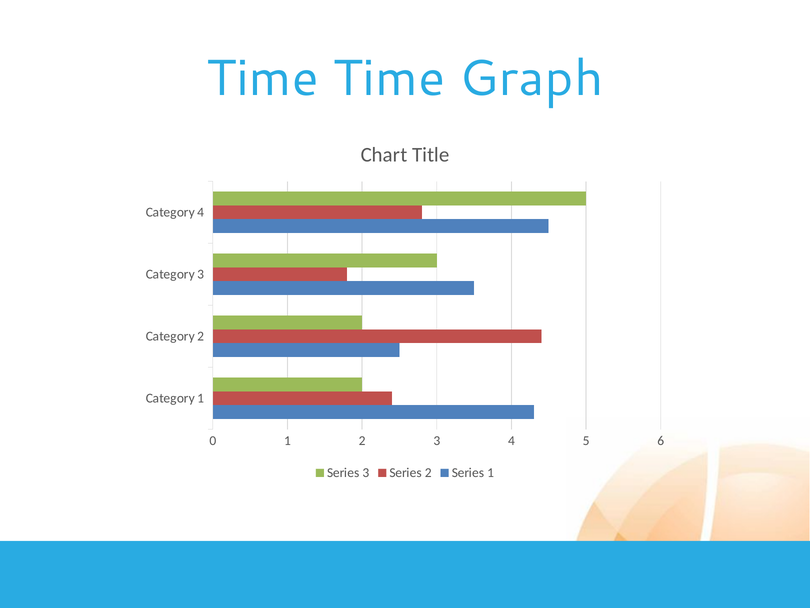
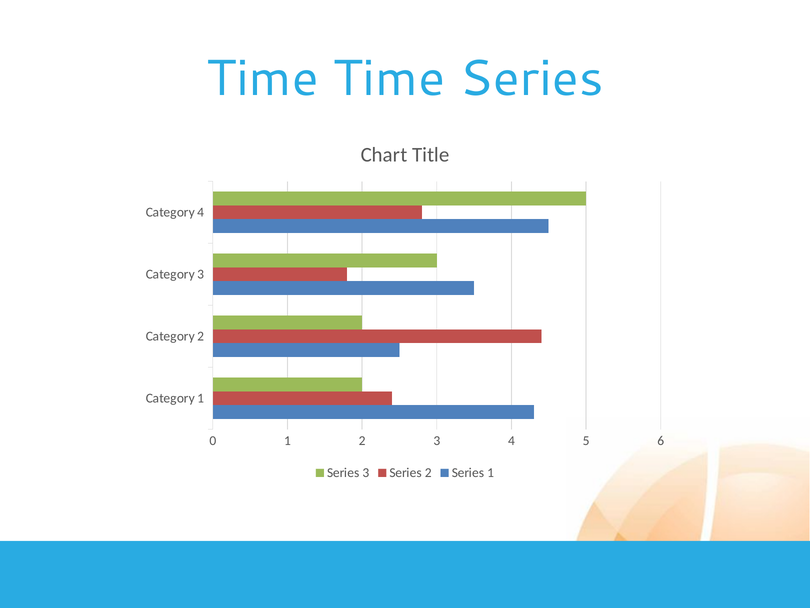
Time Graph: Graph -> Series
